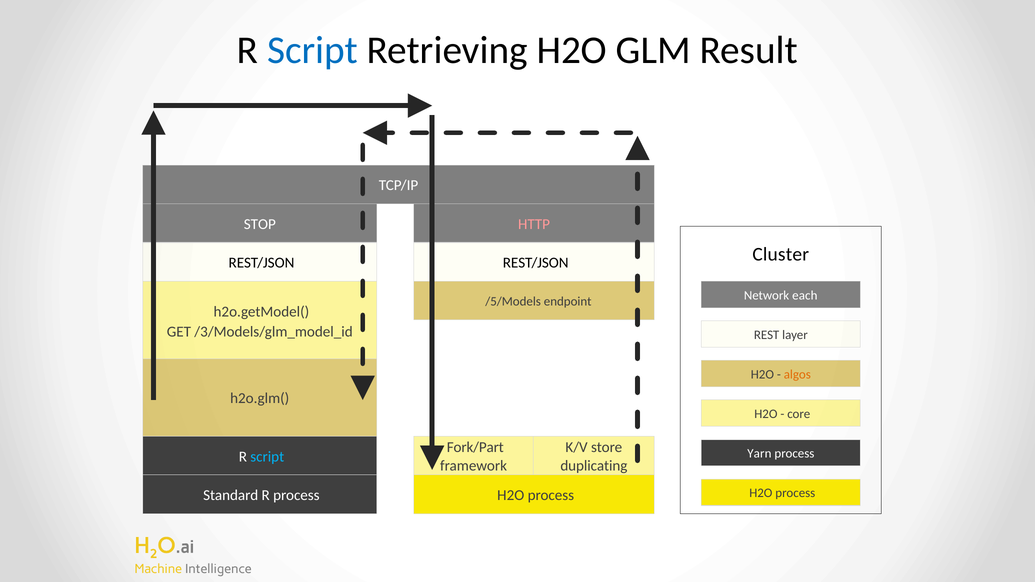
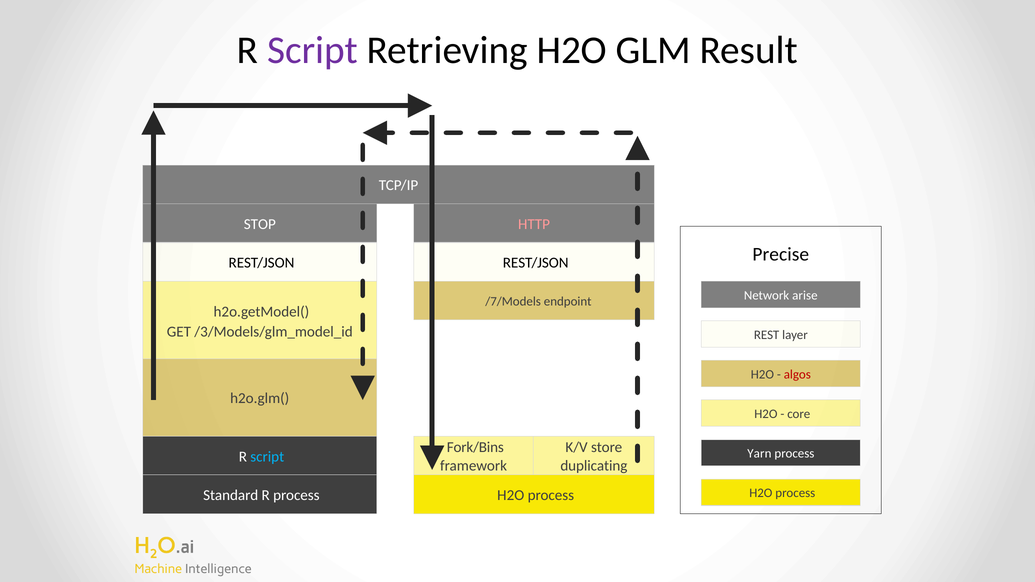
Script at (313, 50) colour: blue -> purple
Cluster: Cluster -> Precise
each: each -> arise
/5/Models: /5/Models -> /7/Models
algos colour: orange -> red
Fork/Part: Fork/Part -> Fork/Bins
